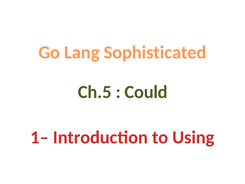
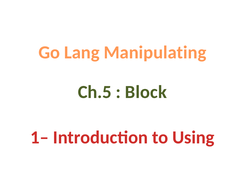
Sophisticated: Sophisticated -> Manipulating
Could: Could -> Block
